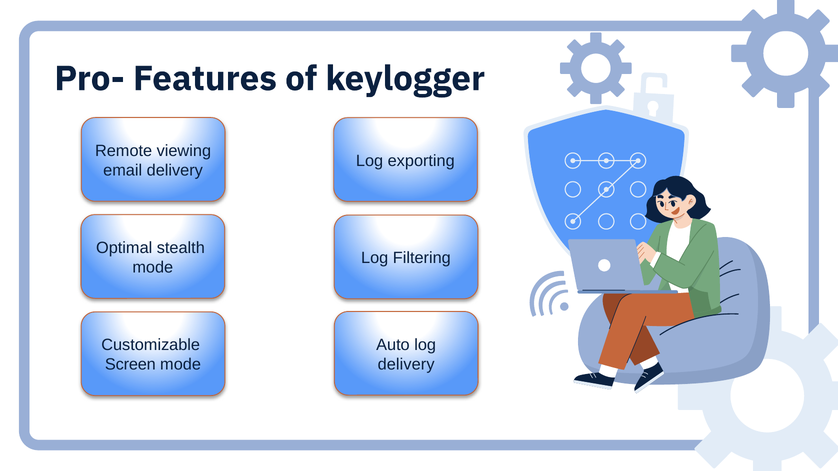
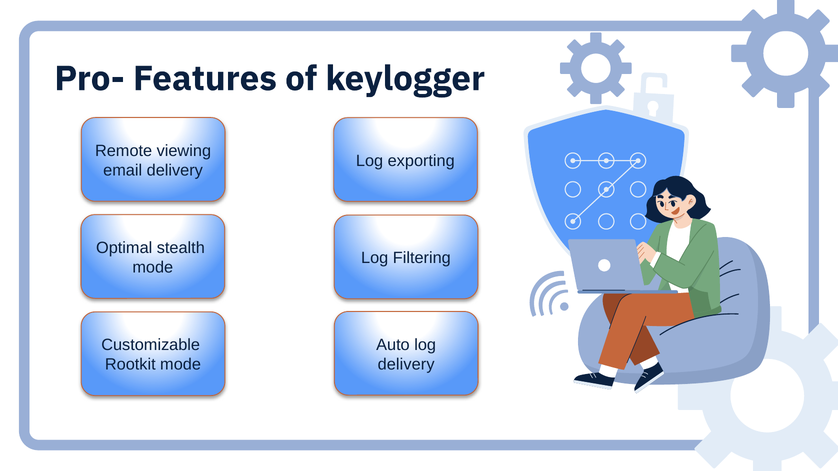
Screen: Screen -> Rootkit
